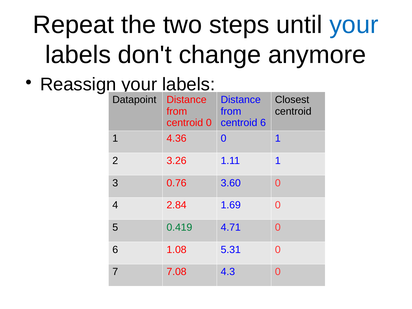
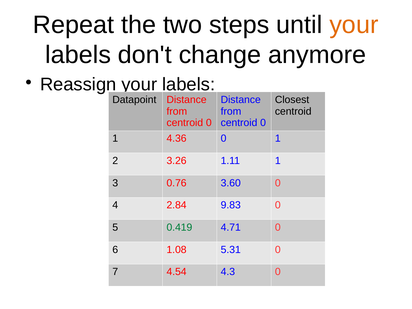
your at (354, 25) colour: blue -> orange
6 at (263, 123): 6 -> 0
1.69: 1.69 -> 9.83
7.08: 7.08 -> 4.54
